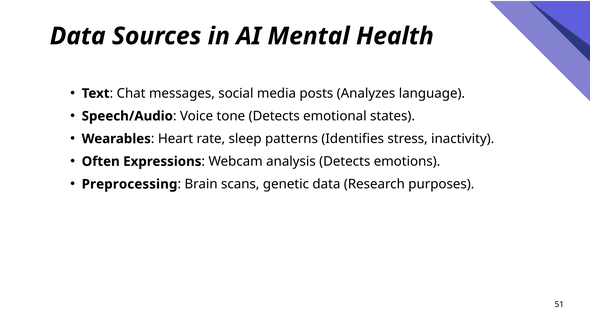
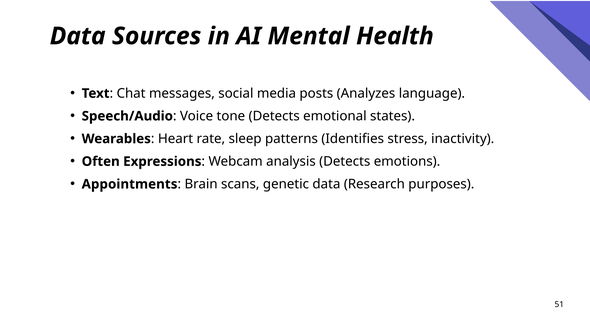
Preprocessing: Preprocessing -> Appointments
